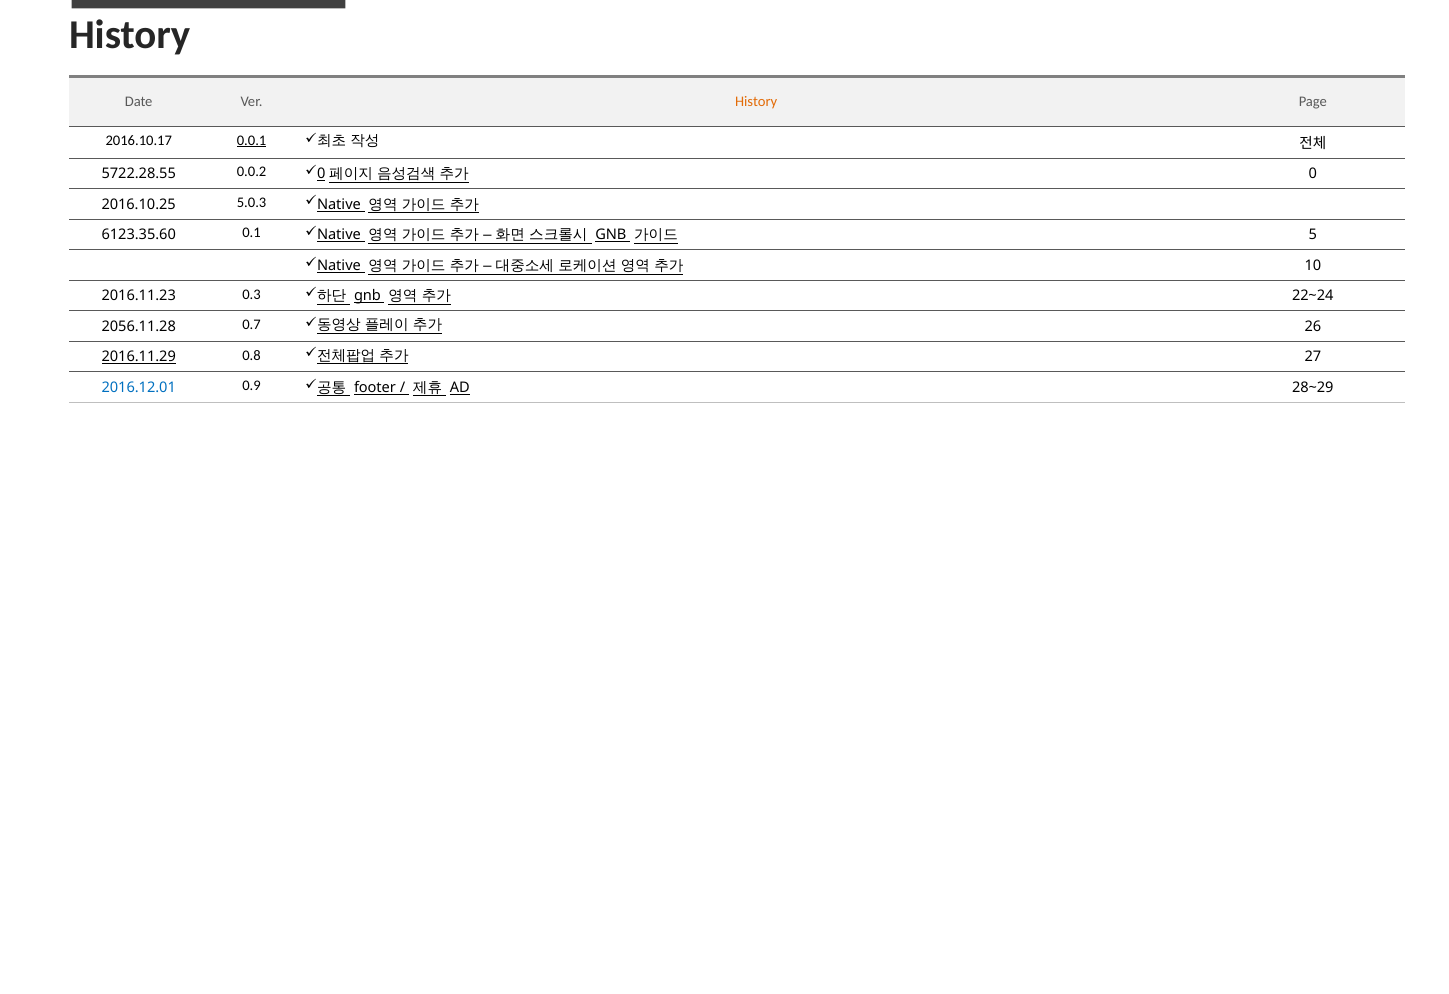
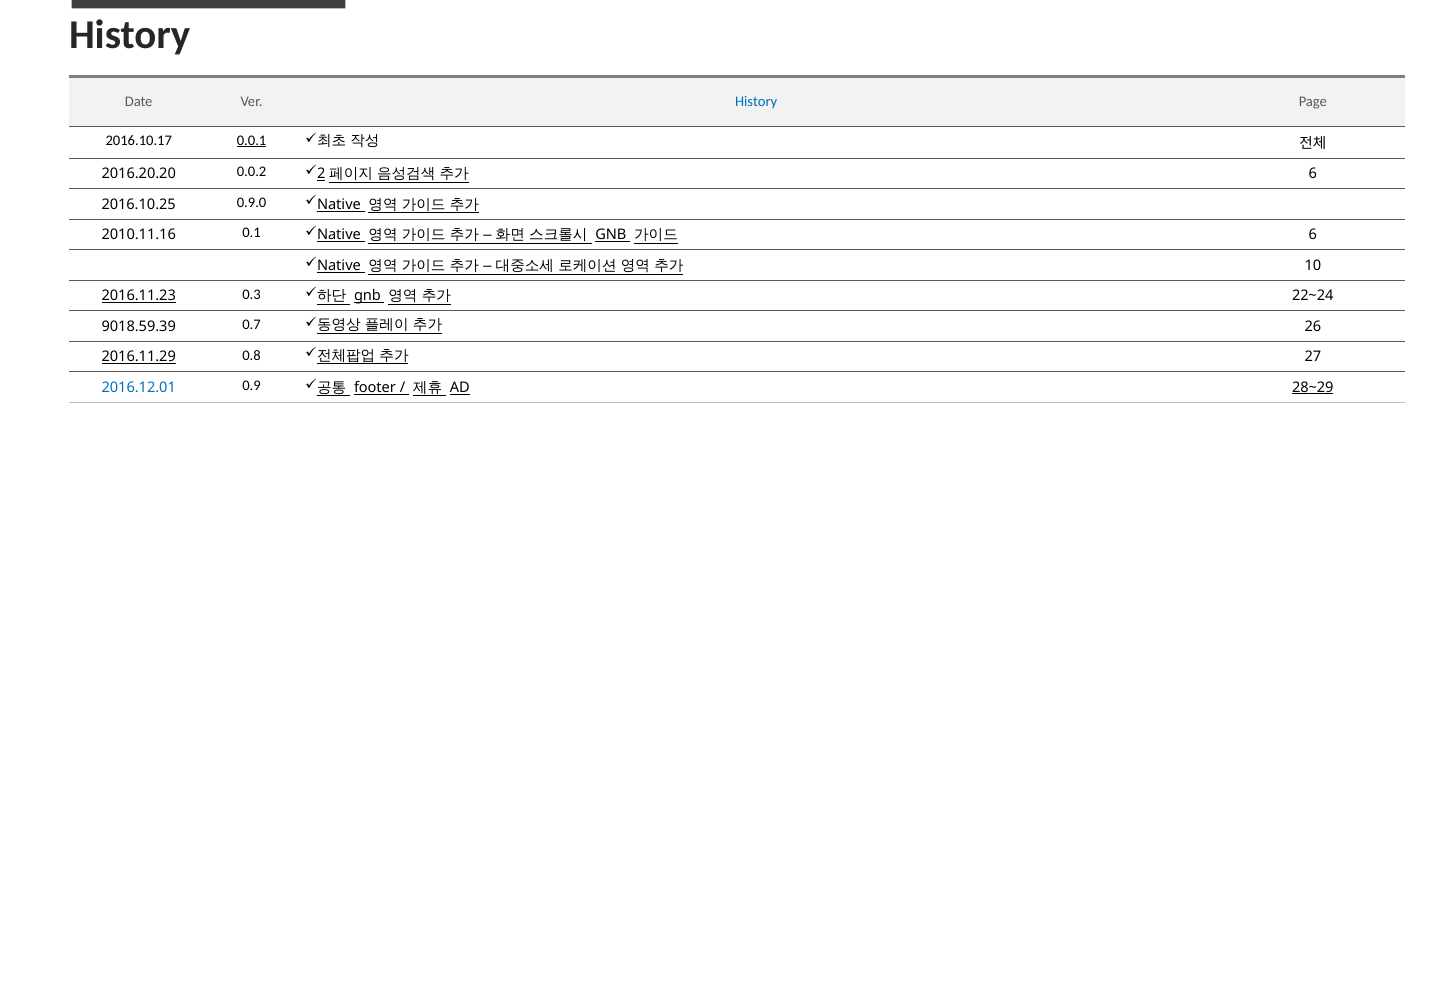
History at (756, 101) colour: orange -> blue
5722.28.55: 5722.28.55 -> 2016.20.20
0 at (321, 174): 0 -> 2
0 at (1313, 174): 0 -> 6
5.0.3: 5.0.3 -> 0.9.0
6123.35.60: 6123.35.60 -> 2010.11.16
5 at (1313, 235): 5 -> 6
2016.11.23 underline: none -> present
2056.11.28: 2056.11.28 -> 9018.59.39
28~29 underline: none -> present
